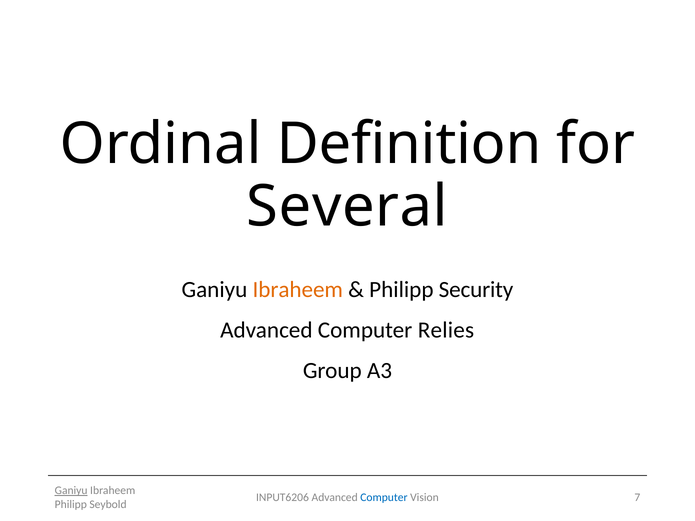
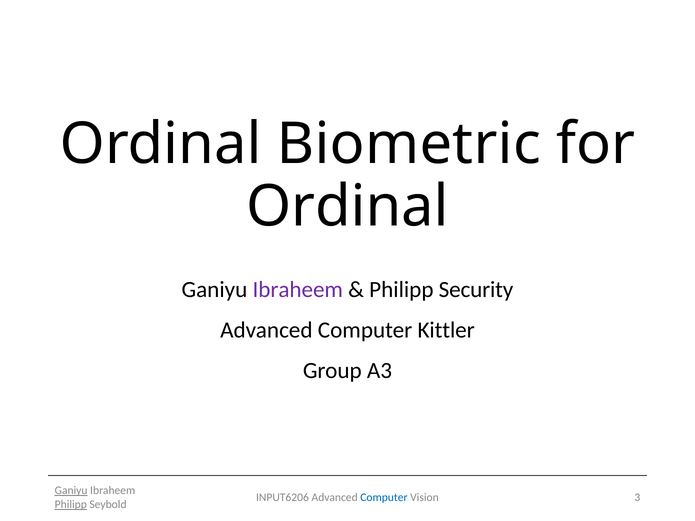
Definition: Definition -> Biometric
Several at (347, 207): Several -> Ordinal
Ibraheem at (298, 290) colour: orange -> purple
Relies: Relies -> Kittler
7: 7 -> 3
Philipp at (71, 505) underline: none -> present
